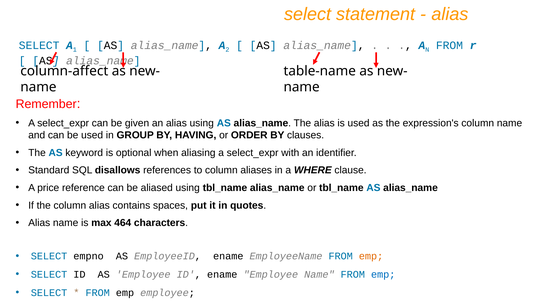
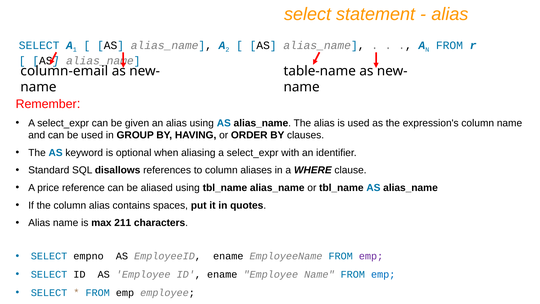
column-affect: column-affect -> column-email
464: 464 -> 211
emp at (371, 256) colour: orange -> purple
